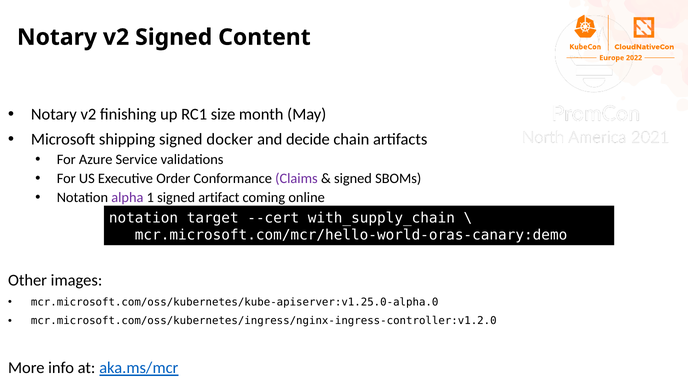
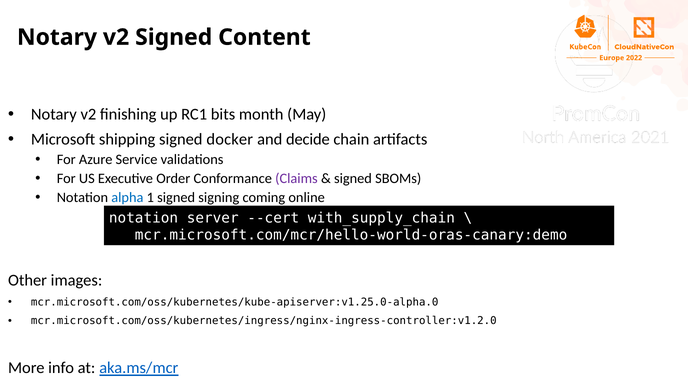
size: size -> bits
alpha colour: purple -> blue
artifact: artifact -> signing
target: target -> server
